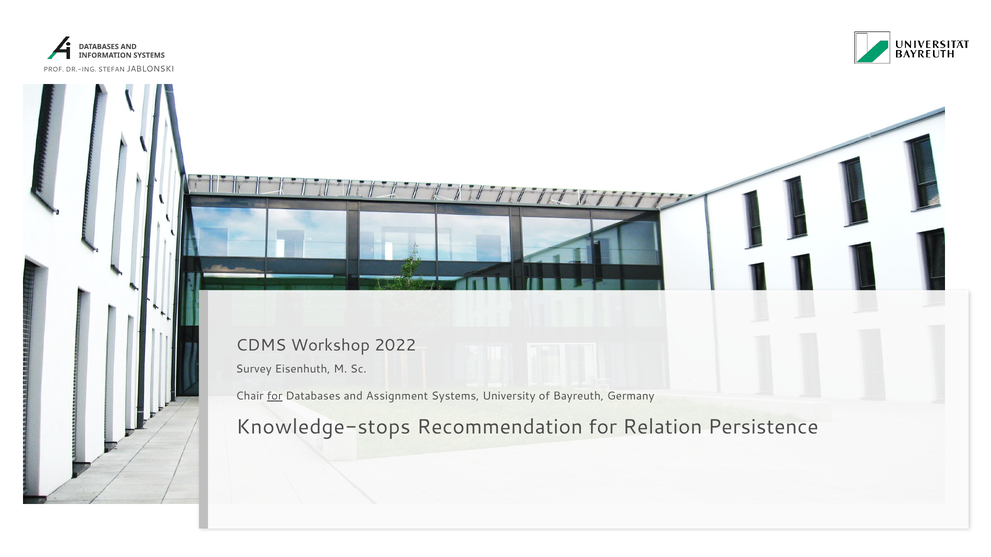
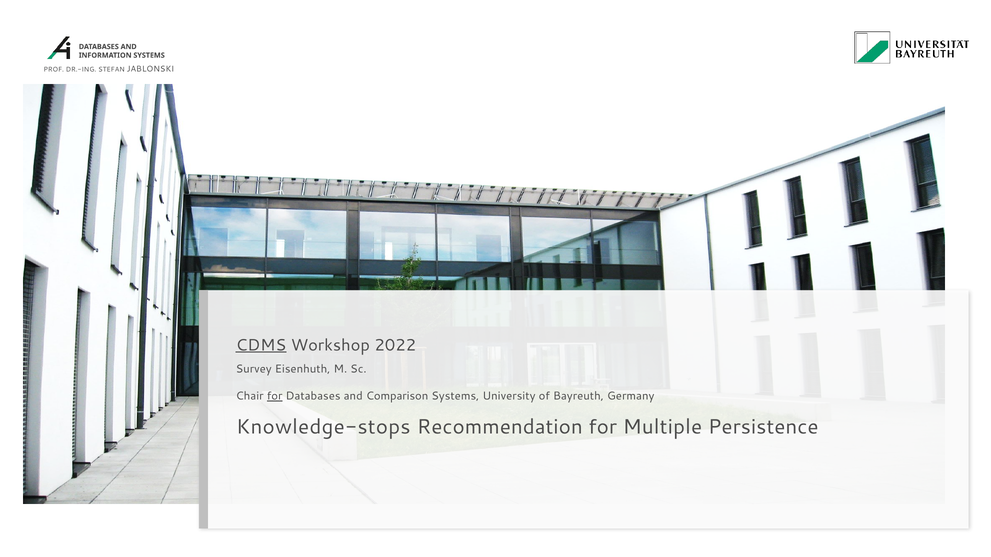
CDMS underline: none -> present
Assignment: Assignment -> Comparison
Relation: Relation -> Multiple
